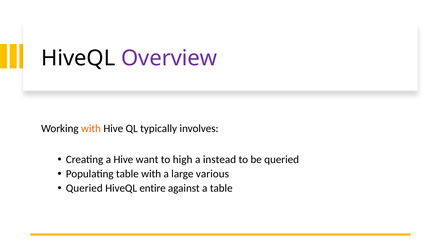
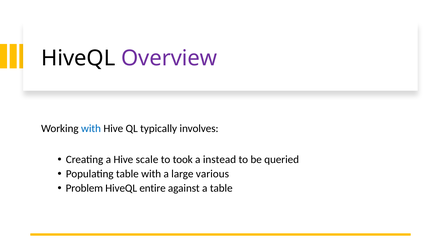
with at (91, 129) colour: orange -> blue
want: want -> scale
high: high -> took
Queried at (84, 188): Queried -> Problem
